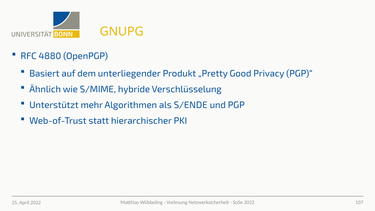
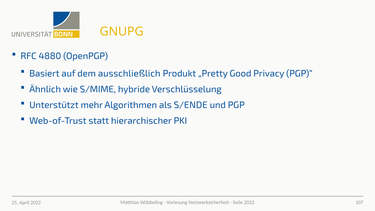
unterliegender: unterliegender -> ausschließlich
